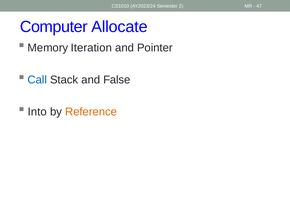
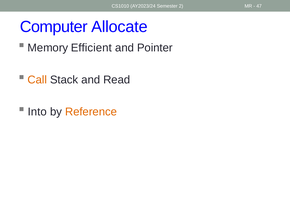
Iteration: Iteration -> Efficient
Call colour: blue -> orange
False: False -> Read
